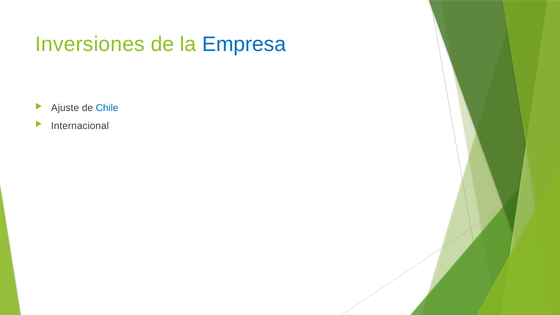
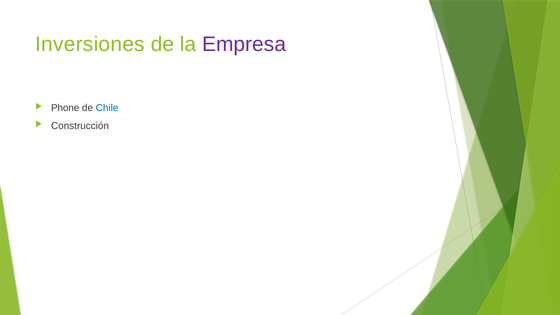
Empresa colour: blue -> purple
Ajuste: Ajuste -> Phone
Internacional: Internacional -> Construcción
